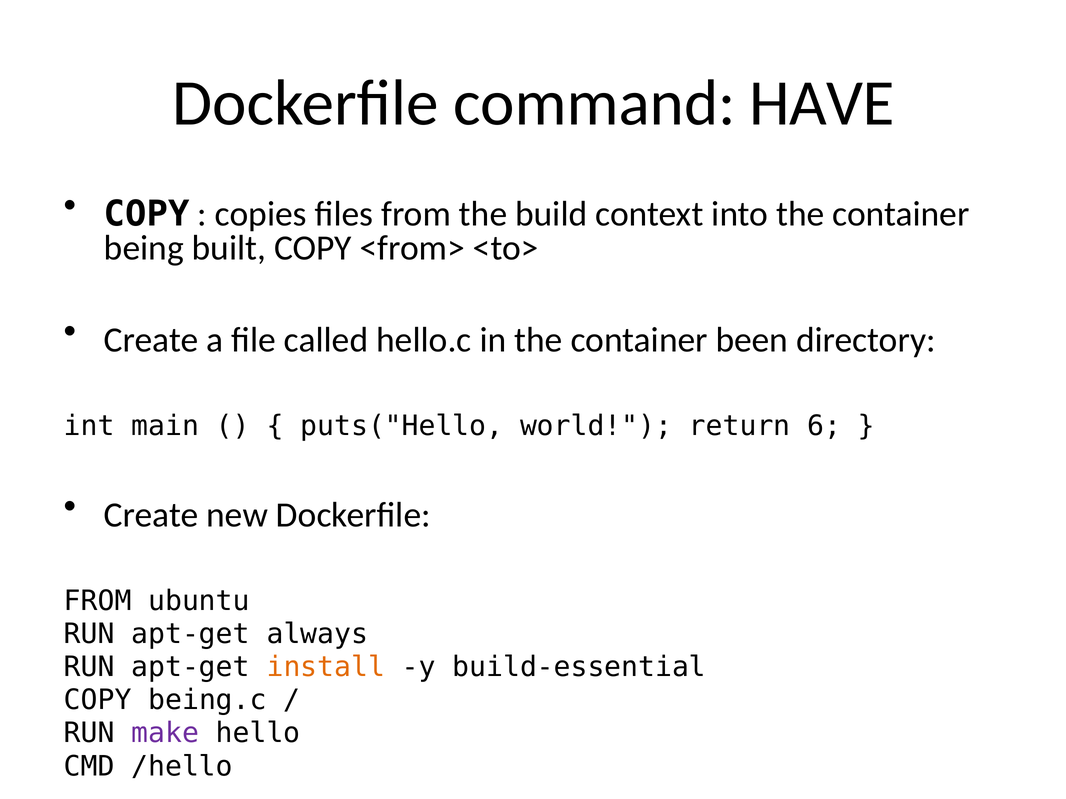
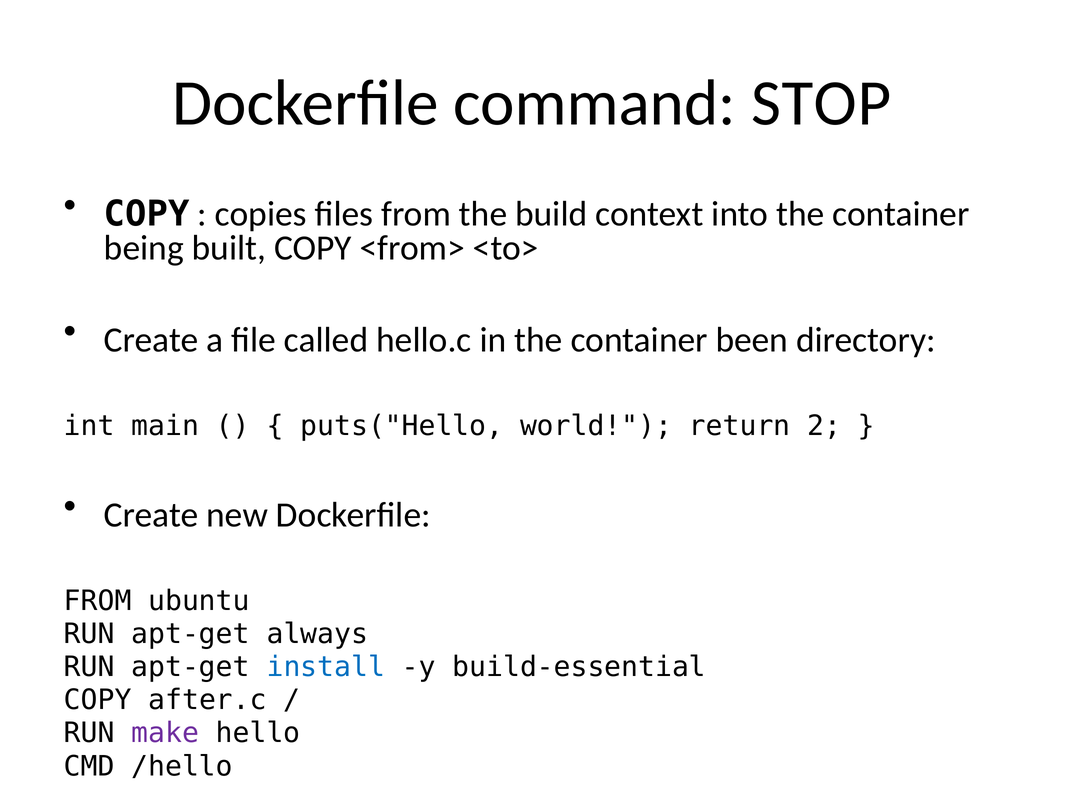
HAVE: HAVE -> STOP
6: 6 -> 2
install colour: orange -> blue
being.c: being.c -> after.c
